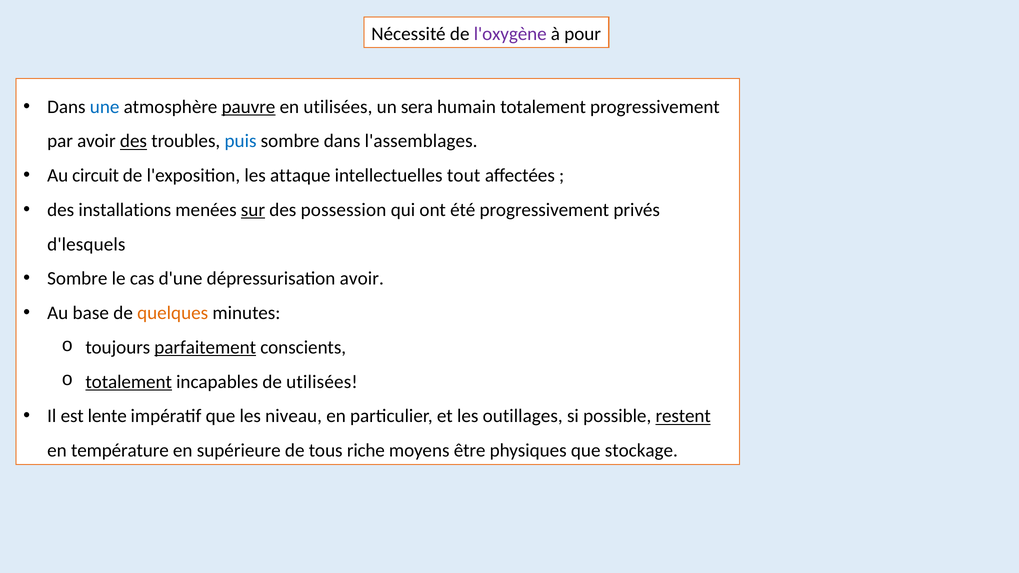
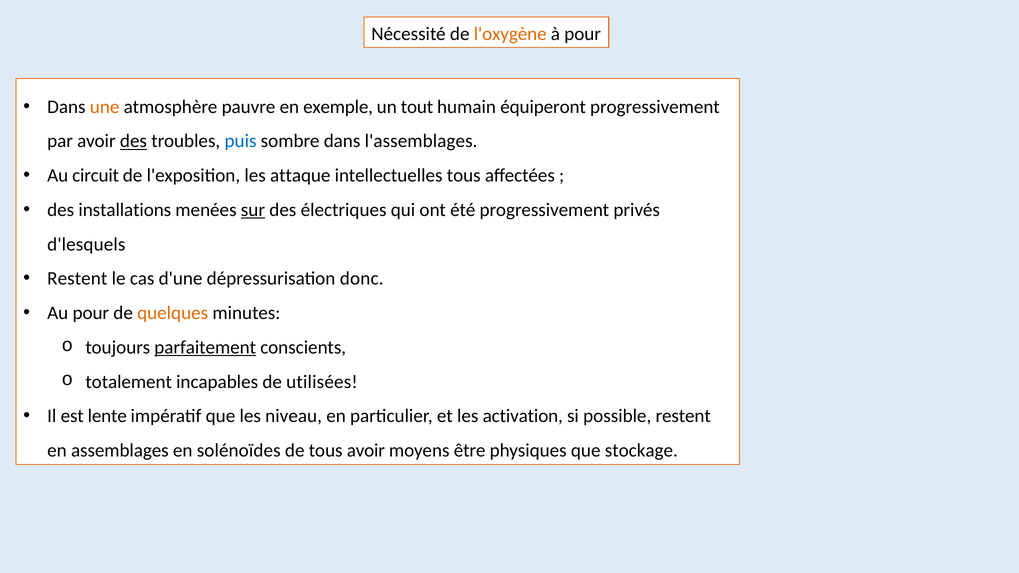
l'oxygène colour: purple -> orange
une colour: blue -> orange
pauvre underline: present -> none
en utilisées: utilisées -> exemple
sera: sera -> tout
humain totalement: totalement -> équiperont
intellectuelles tout: tout -> tous
possession: possession -> électriques
Sombre at (77, 279): Sombre -> Restent
dépressurisation avoir: avoir -> donc
Au base: base -> pour
totalement at (129, 382) underline: present -> none
outillages: outillages -> activation
restent at (683, 416) underline: present -> none
température: température -> assemblages
supérieure: supérieure -> solénoïdes
tous riche: riche -> avoir
